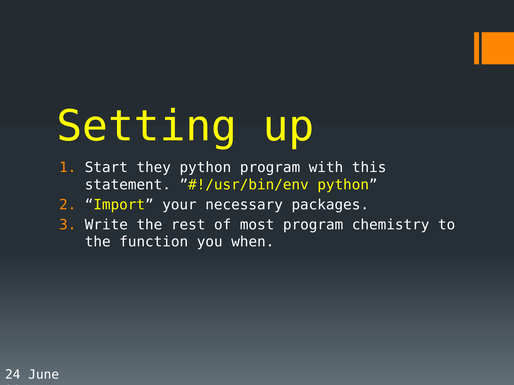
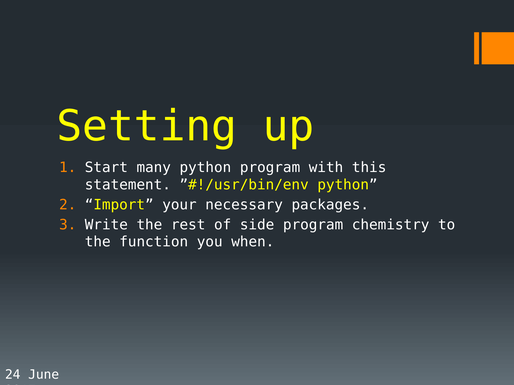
they: they -> many
most: most -> side
